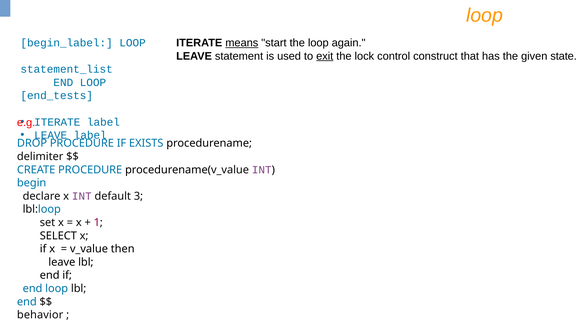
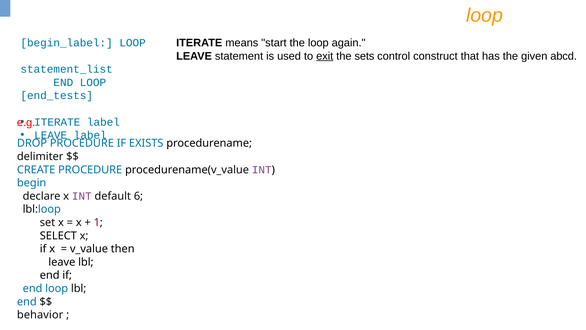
means underline: present -> none
lock: lock -> sets
state: state -> abcd
3: 3 -> 6
